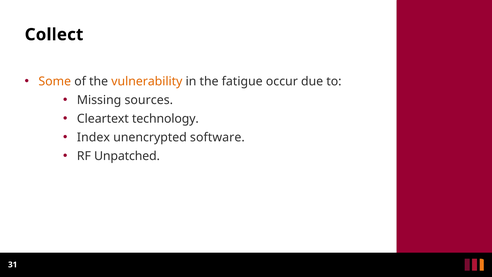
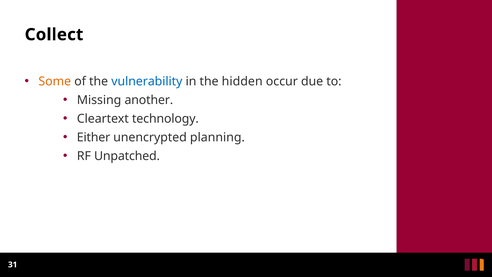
vulnerability colour: orange -> blue
fatigue: fatigue -> hidden
sources: sources -> another
Index: Index -> Either
software: software -> planning
